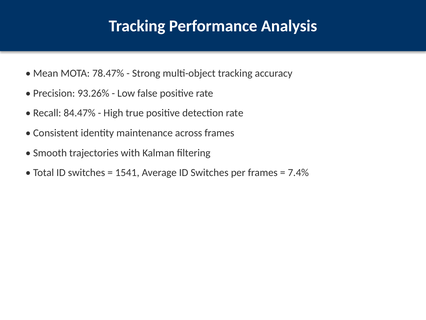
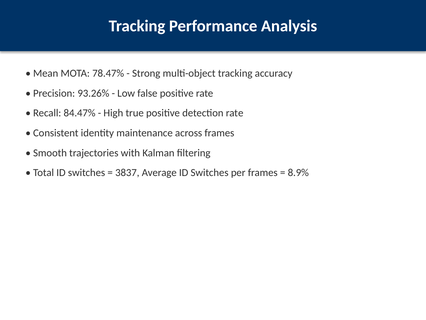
1541: 1541 -> 3837
7.4%: 7.4% -> 8.9%
